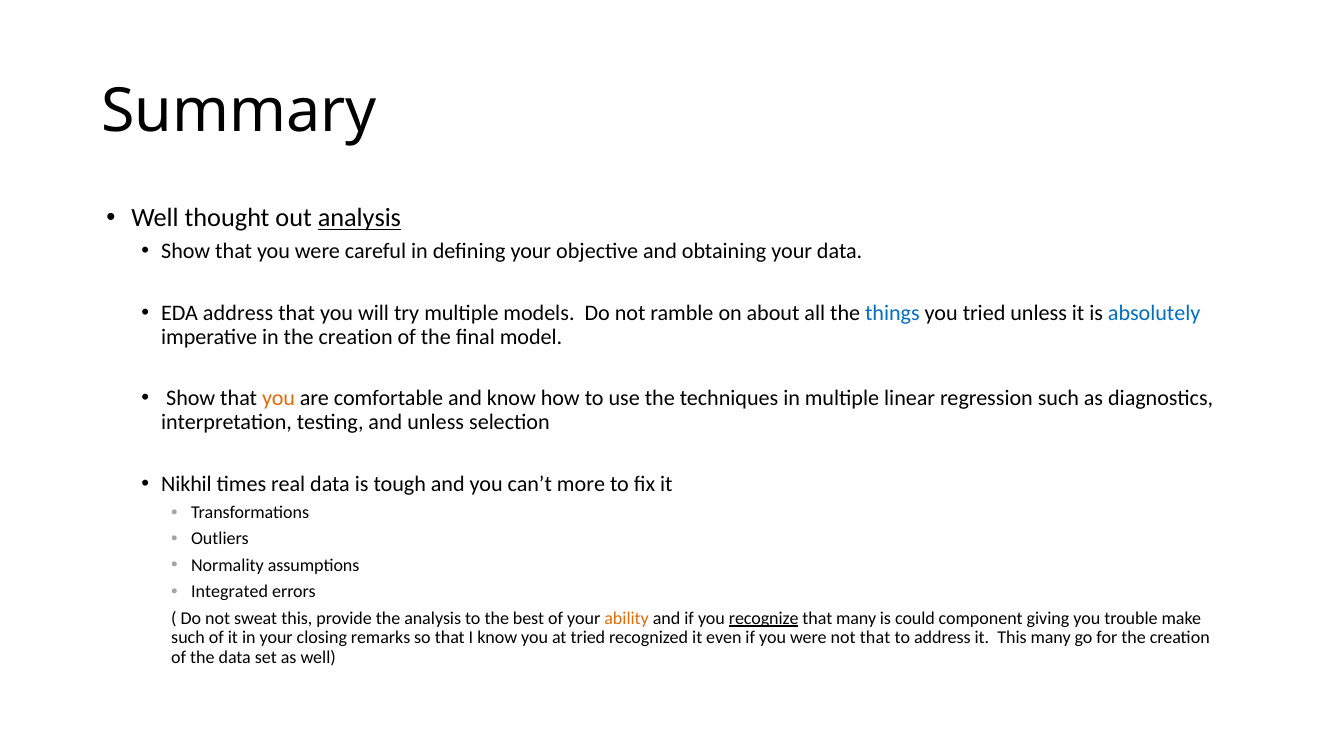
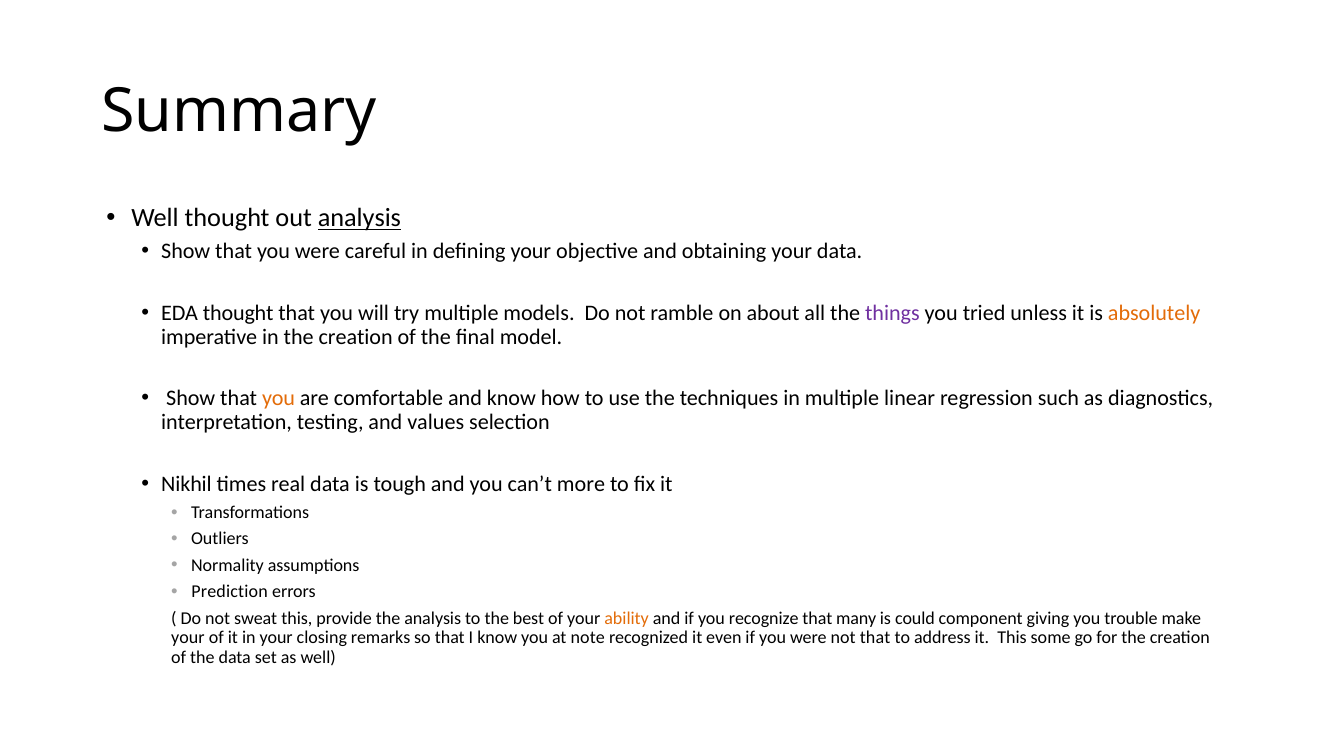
EDA address: address -> thought
things colour: blue -> purple
absolutely colour: blue -> orange
and unless: unless -> values
Integrated: Integrated -> Prediction
recognize underline: present -> none
such at (188, 638): such -> your
at tried: tried -> note
This many: many -> some
